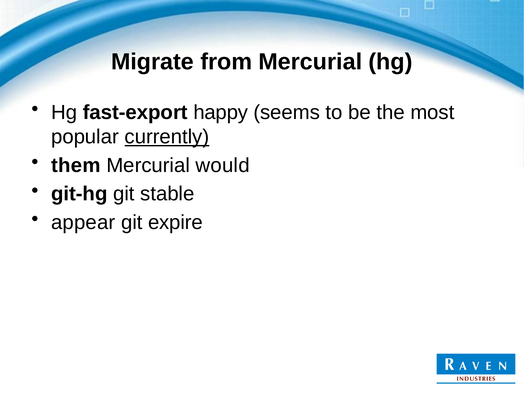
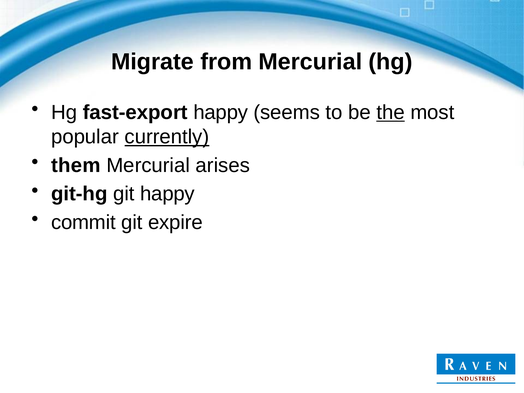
the underline: none -> present
would: would -> arises
git stable: stable -> happy
appear: appear -> commit
